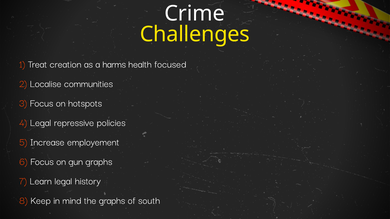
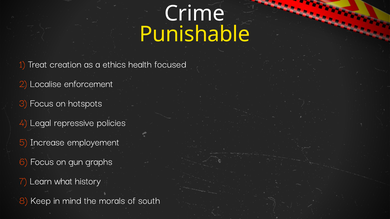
Challenges: Challenges -> Punishable
harms: harms -> ethics
communities: communities -> enforcement
Learn legal: legal -> what
the graphs: graphs -> morals
